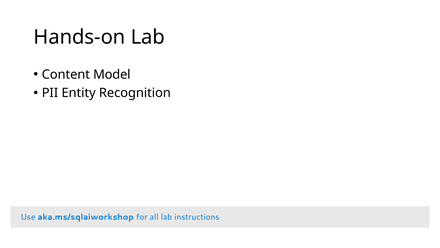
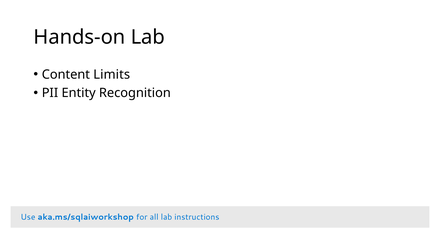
Model: Model -> Limits
